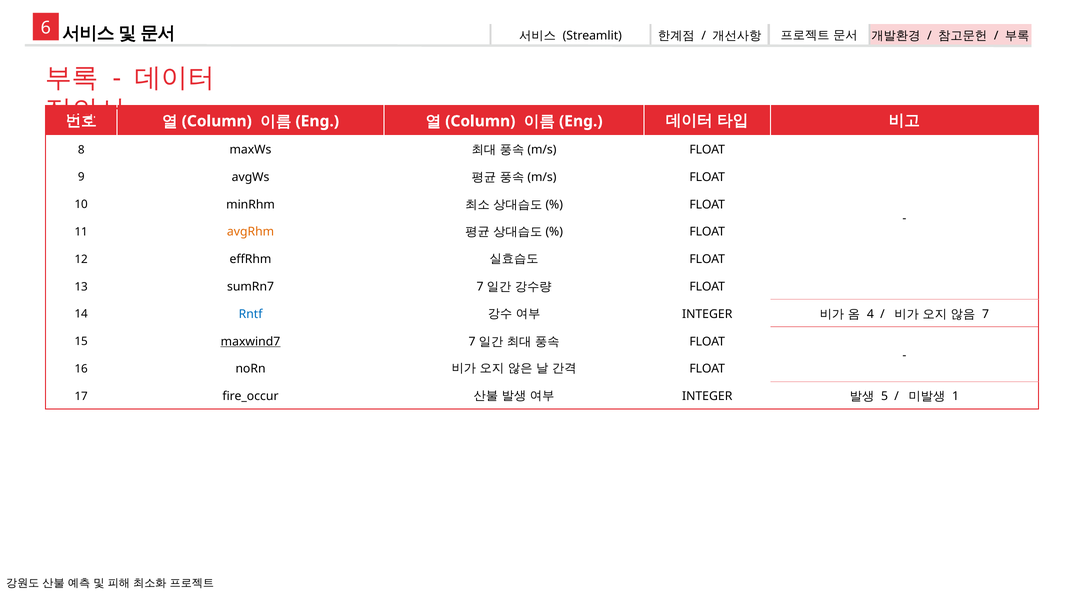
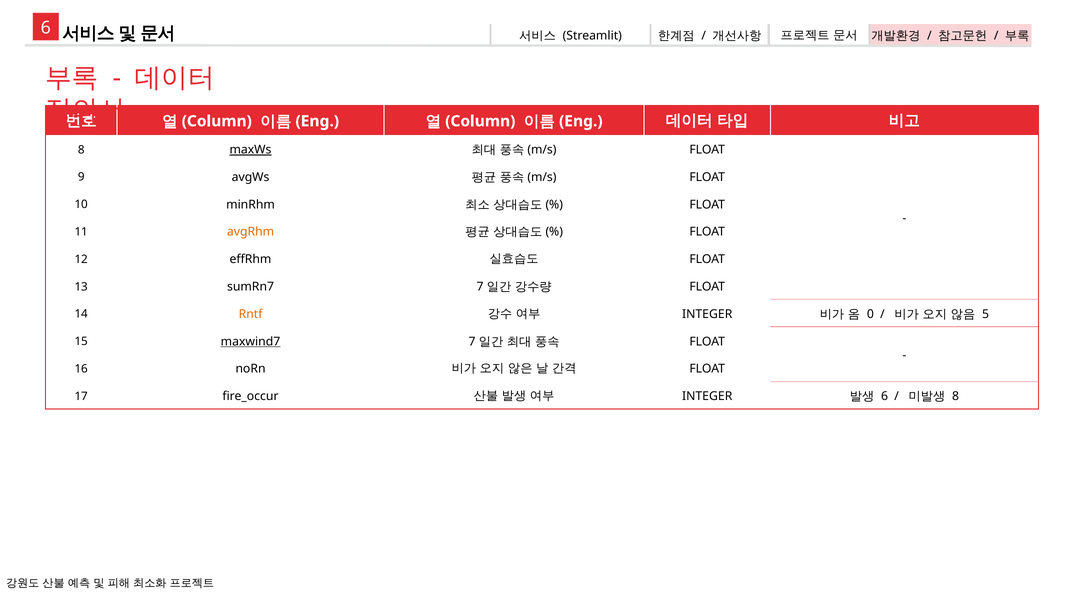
maxWs underline: none -> present
Rntf colour: blue -> orange
4: 4 -> 0
7 at (986, 314): 7 -> 5
5 at (885, 397): 5 -> 6
1 at (956, 397): 1 -> 8
